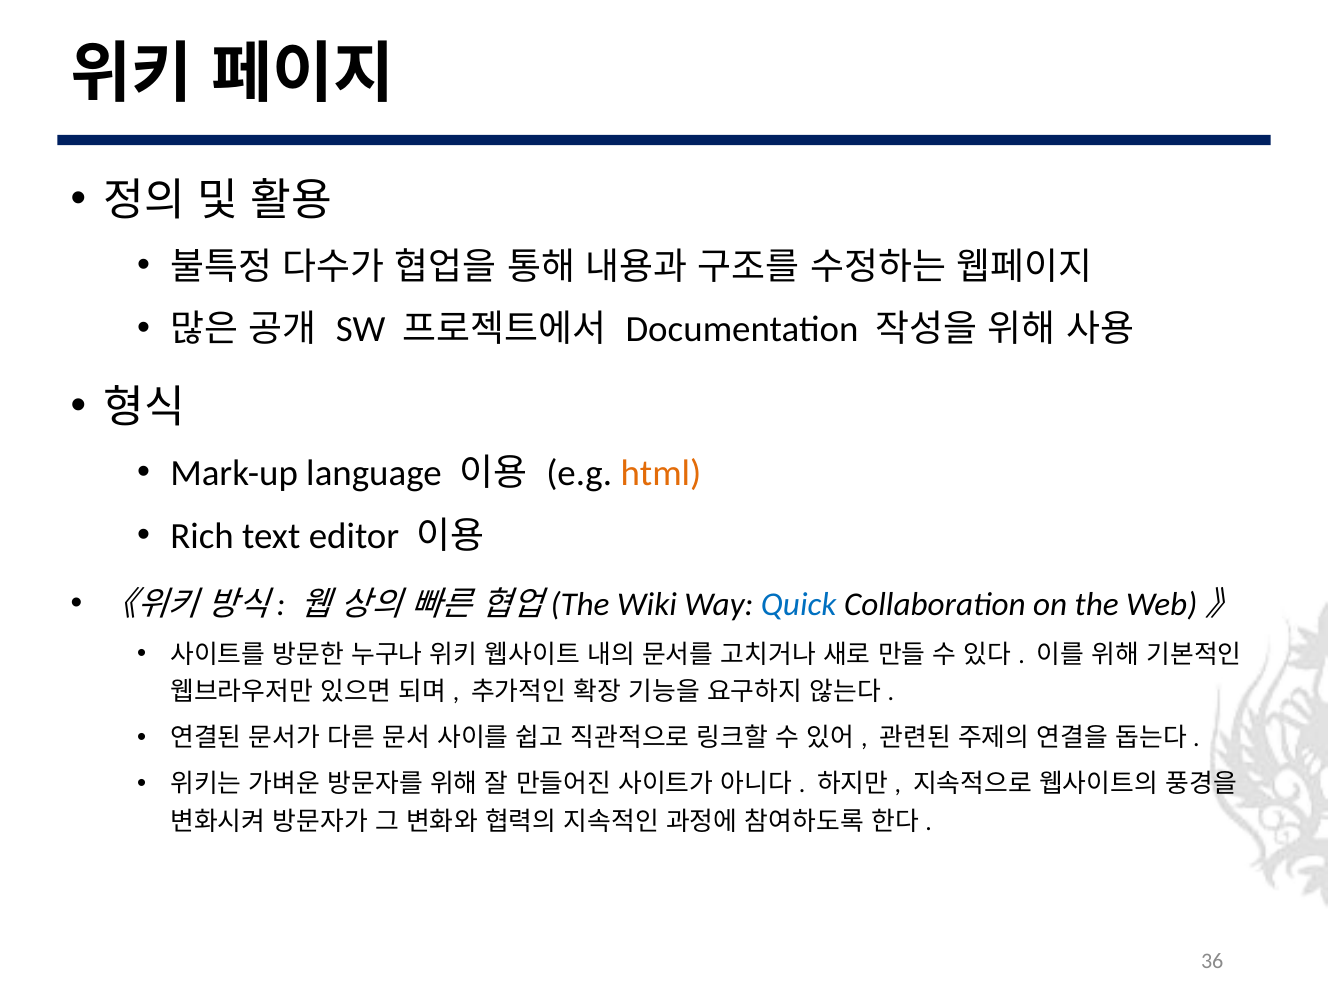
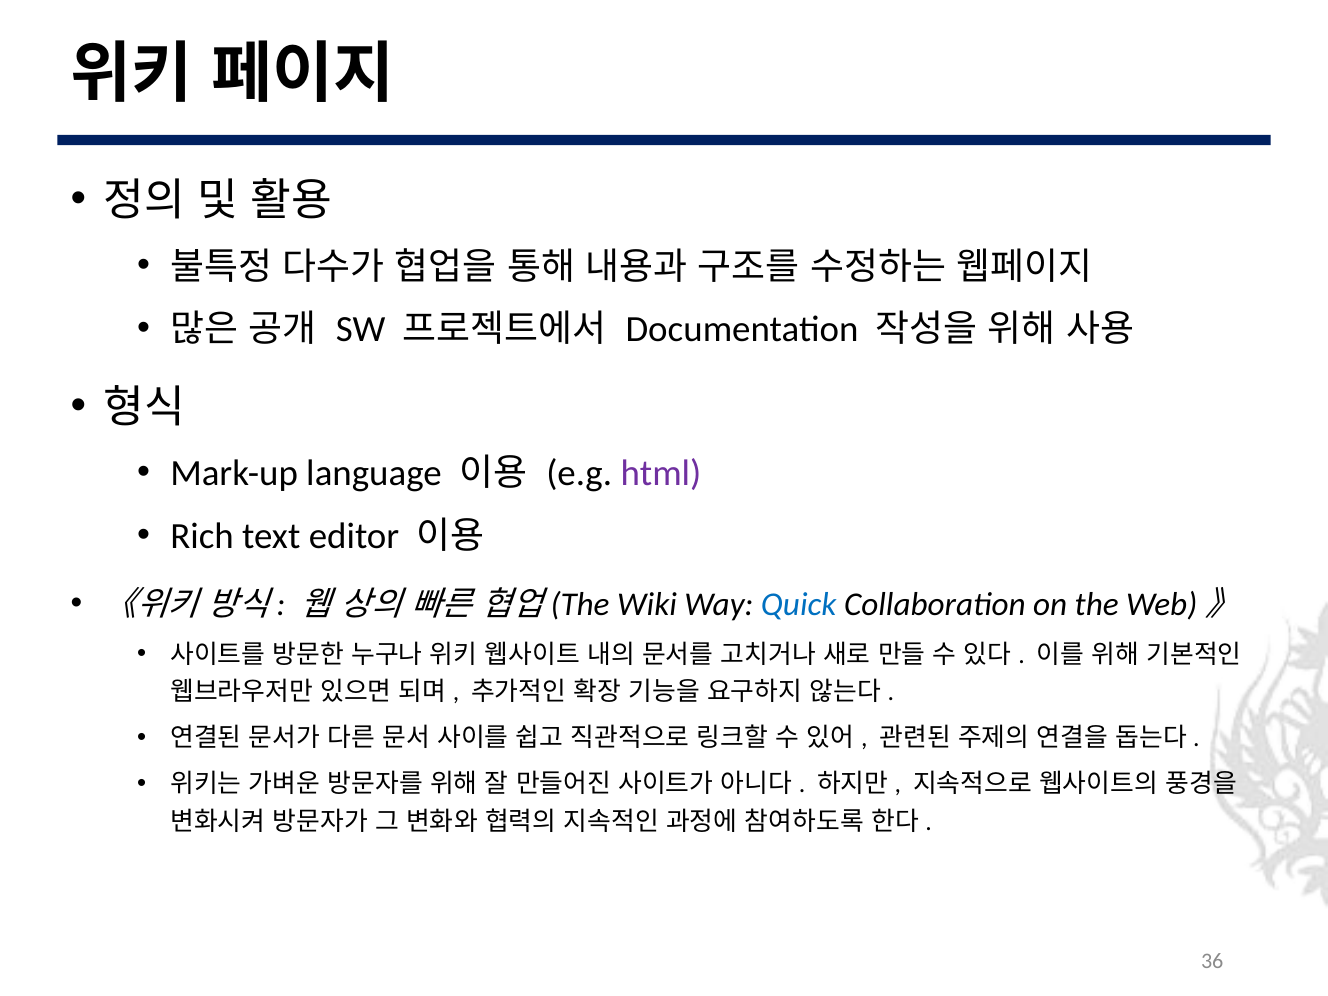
html colour: orange -> purple
